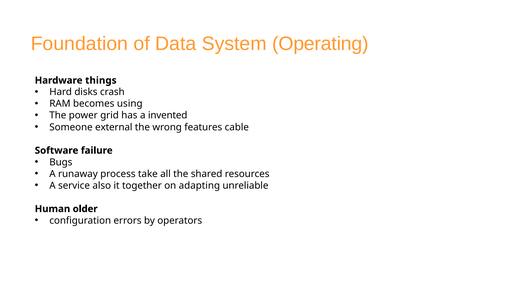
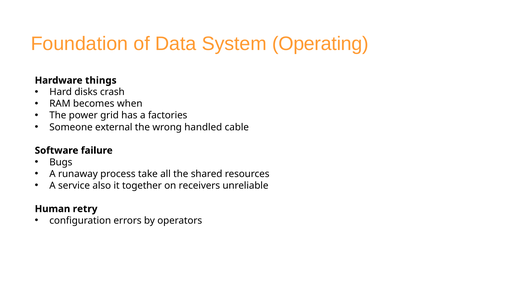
using: using -> when
invented: invented -> factories
features: features -> handled
adapting: adapting -> receivers
older: older -> retry
